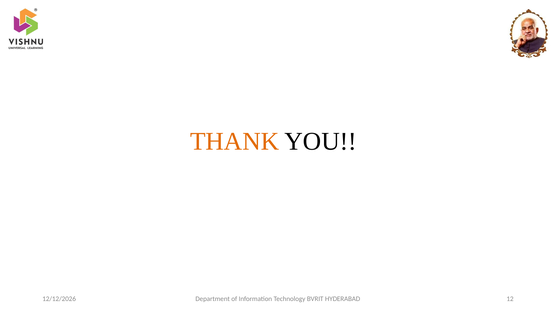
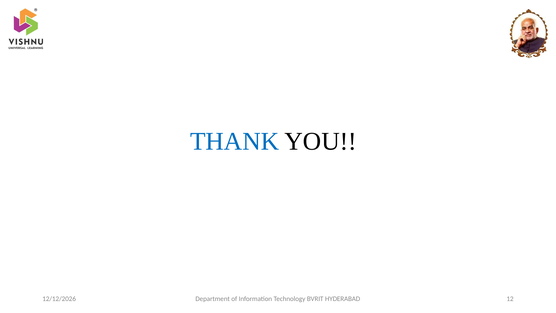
THANK colour: orange -> blue
